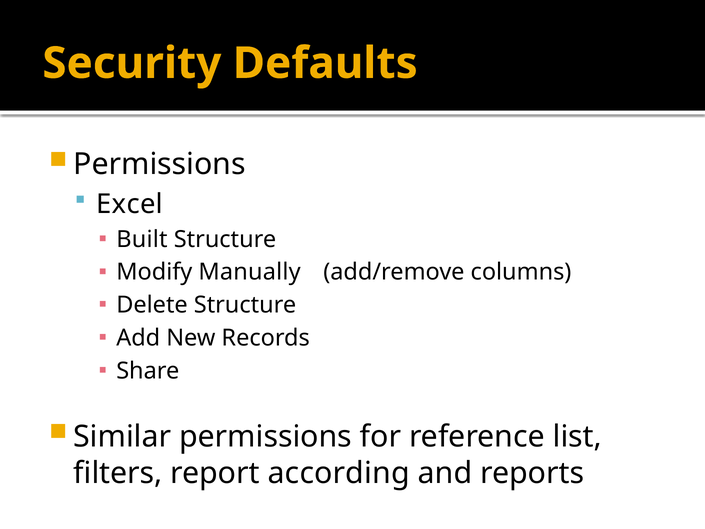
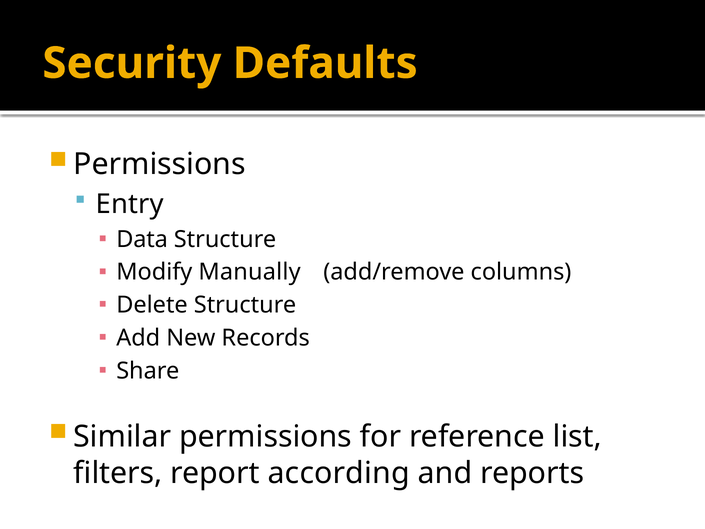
Excel: Excel -> Entry
Built: Built -> Data
